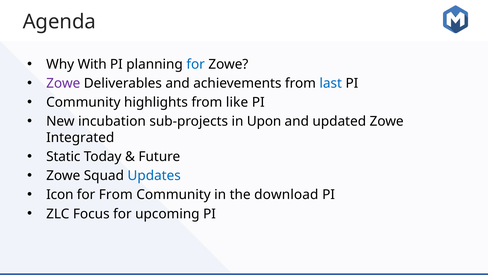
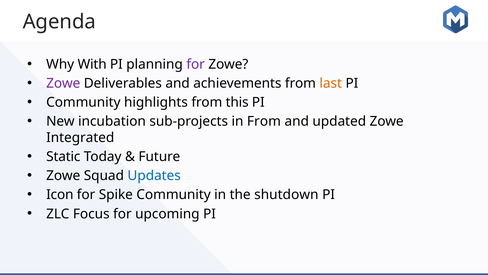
for at (196, 64) colour: blue -> purple
last colour: blue -> orange
like: like -> this
in Upon: Upon -> From
for From: From -> Spike
download: download -> shutdown
